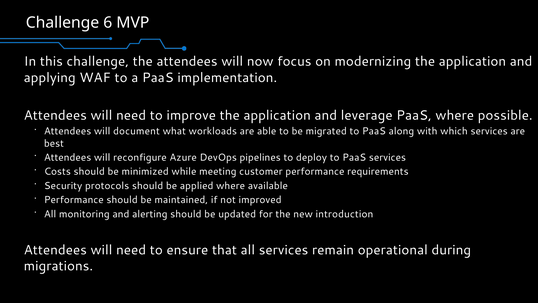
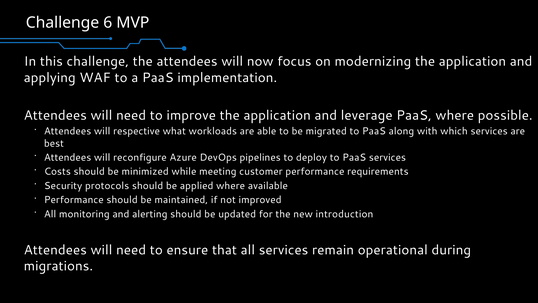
document: document -> respective
